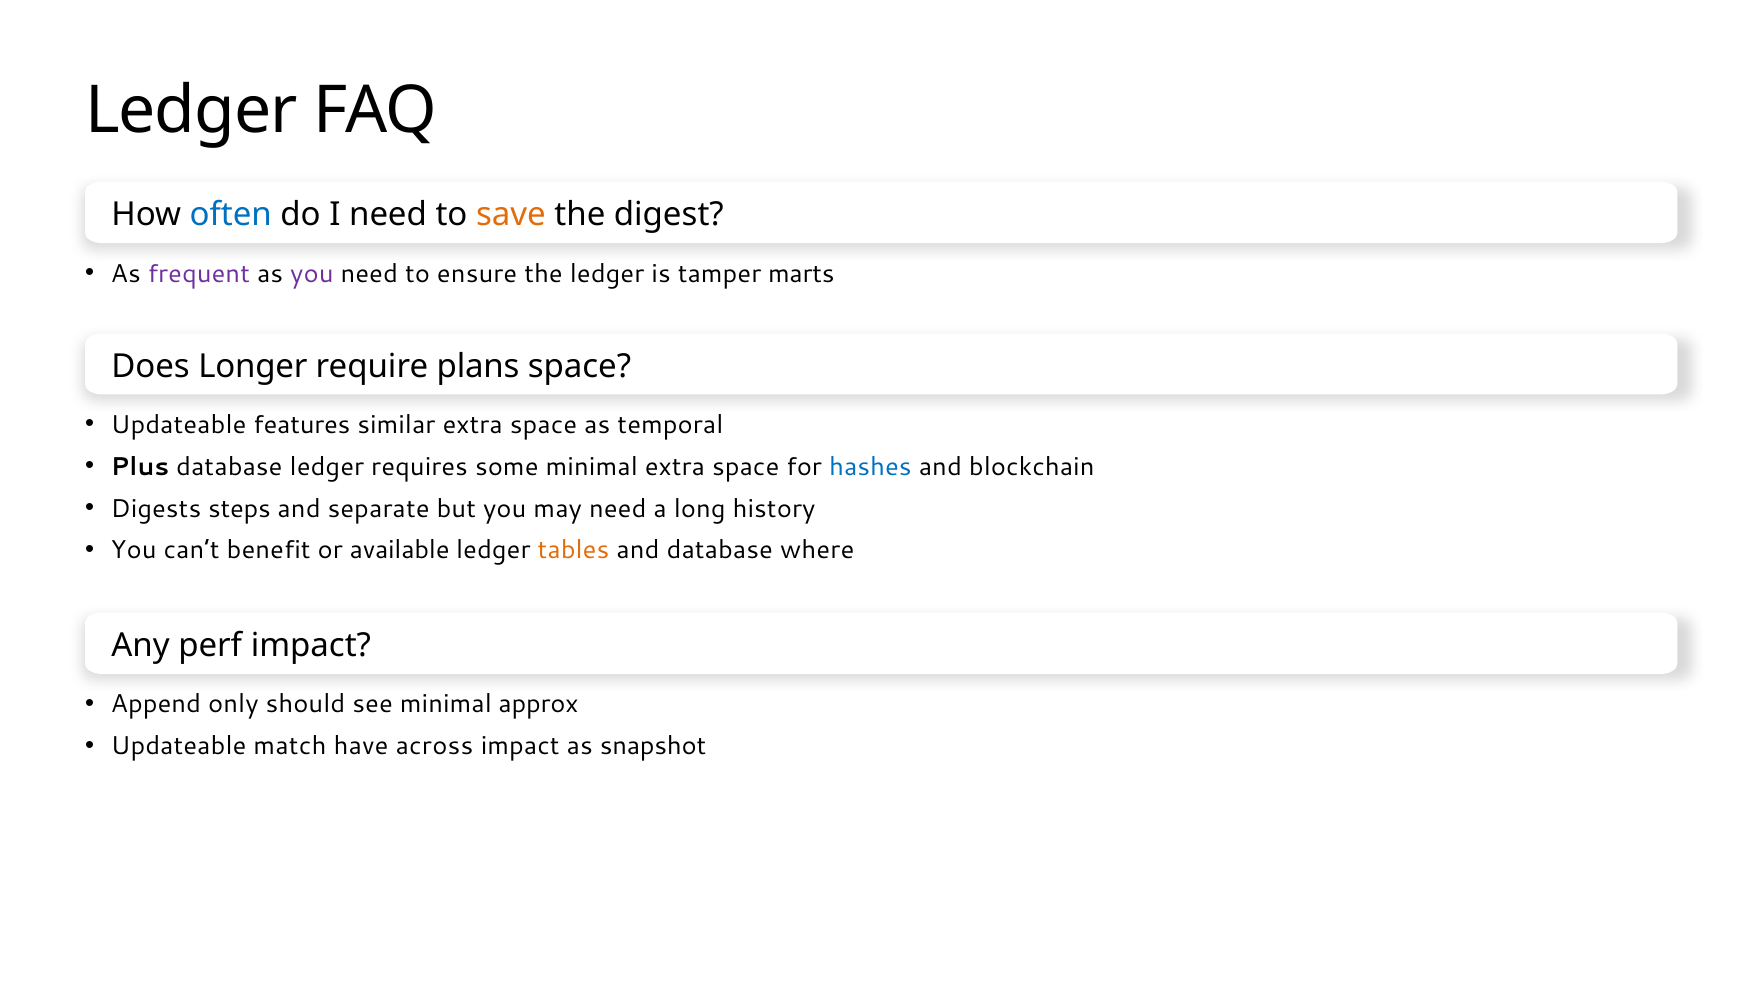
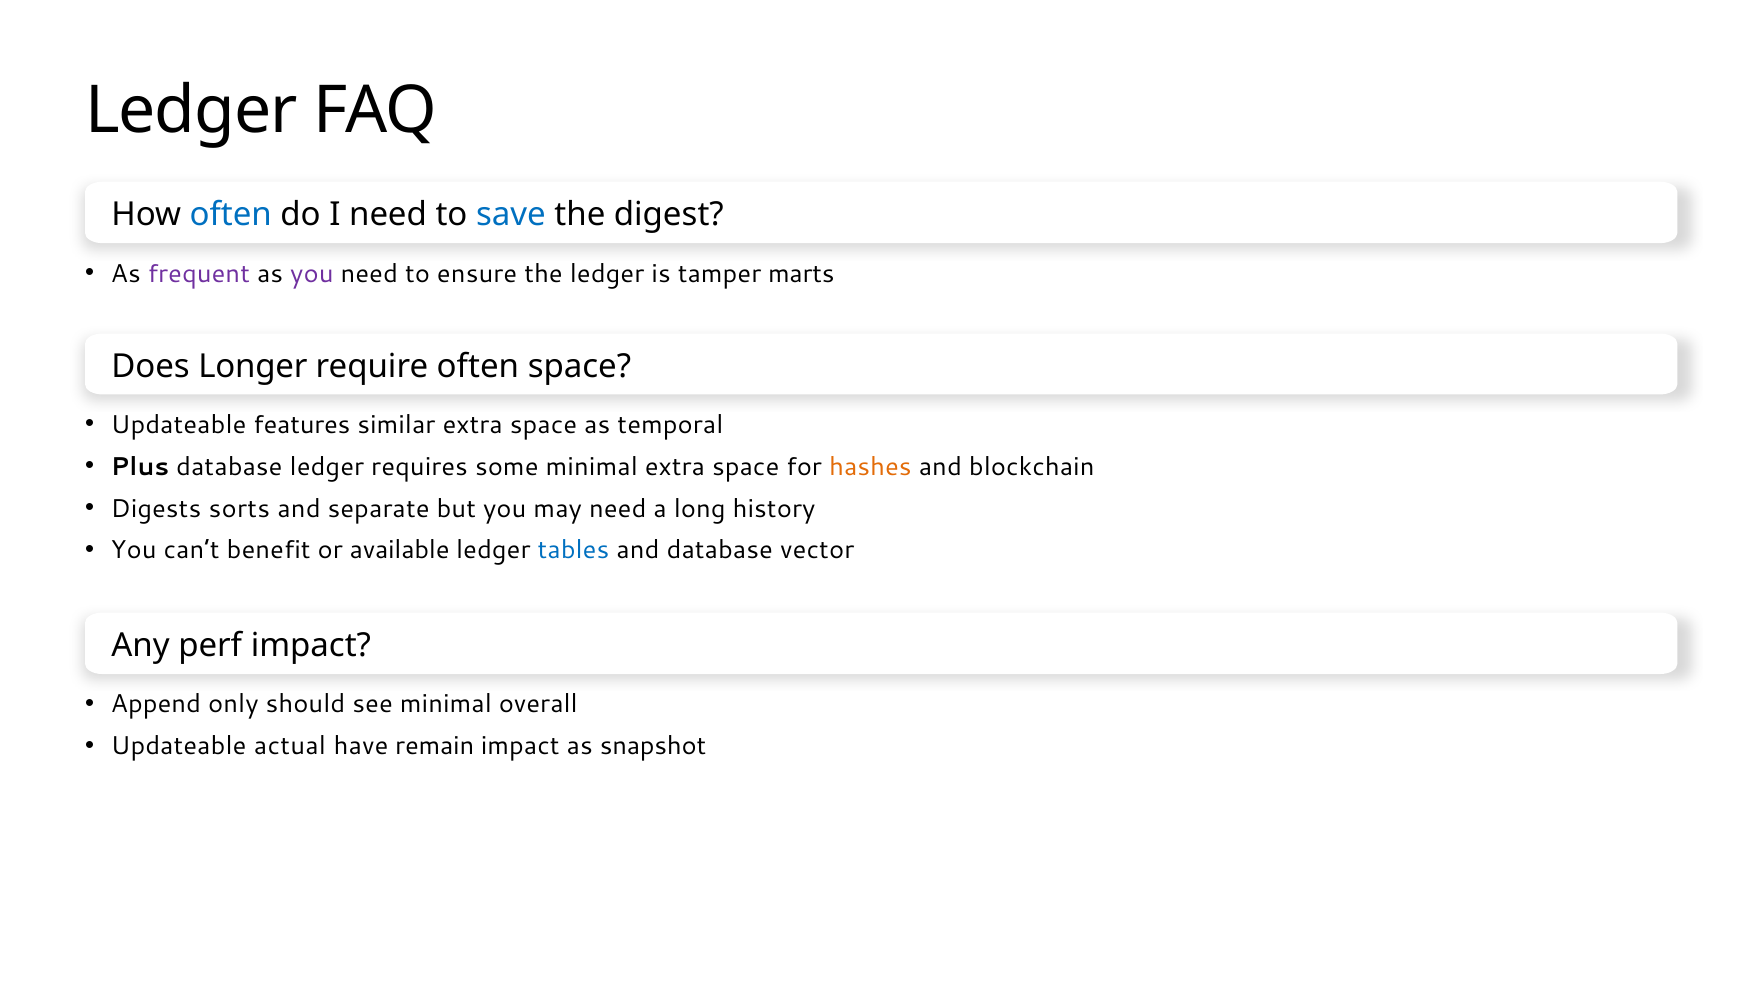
save colour: orange -> blue
require plans: plans -> often
hashes colour: blue -> orange
steps: steps -> sorts
tables colour: orange -> blue
where: where -> vector
approx: approx -> overall
match: match -> actual
across: across -> remain
